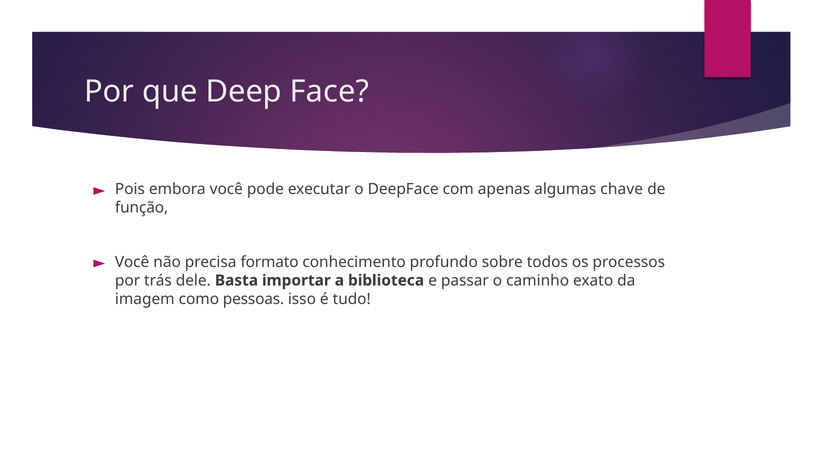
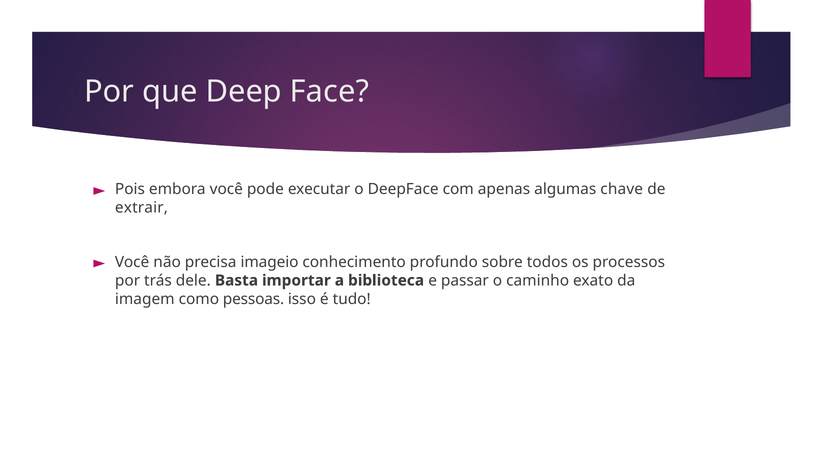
função: função -> extrair
formato: formato -> imageio
